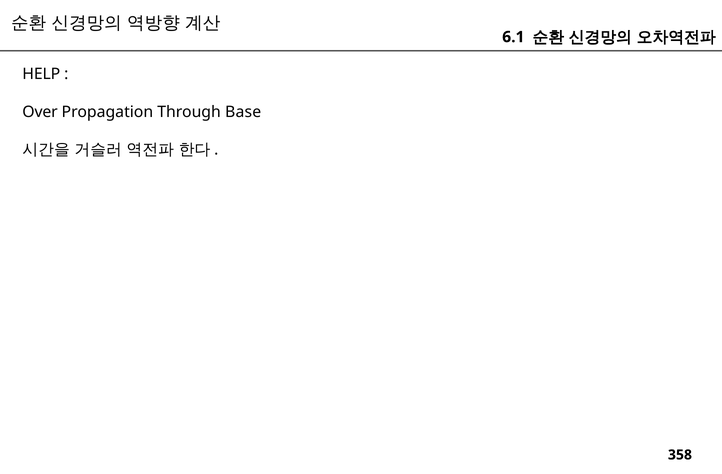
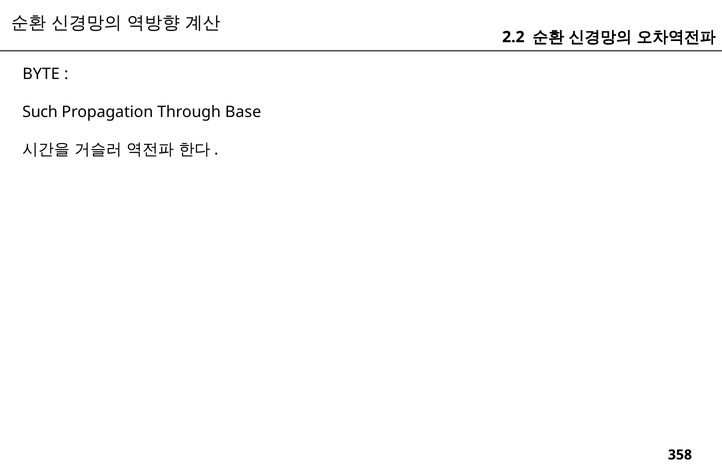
6.1: 6.1 -> 2.2
HELP: HELP -> BYTE
Over: Over -> Such
